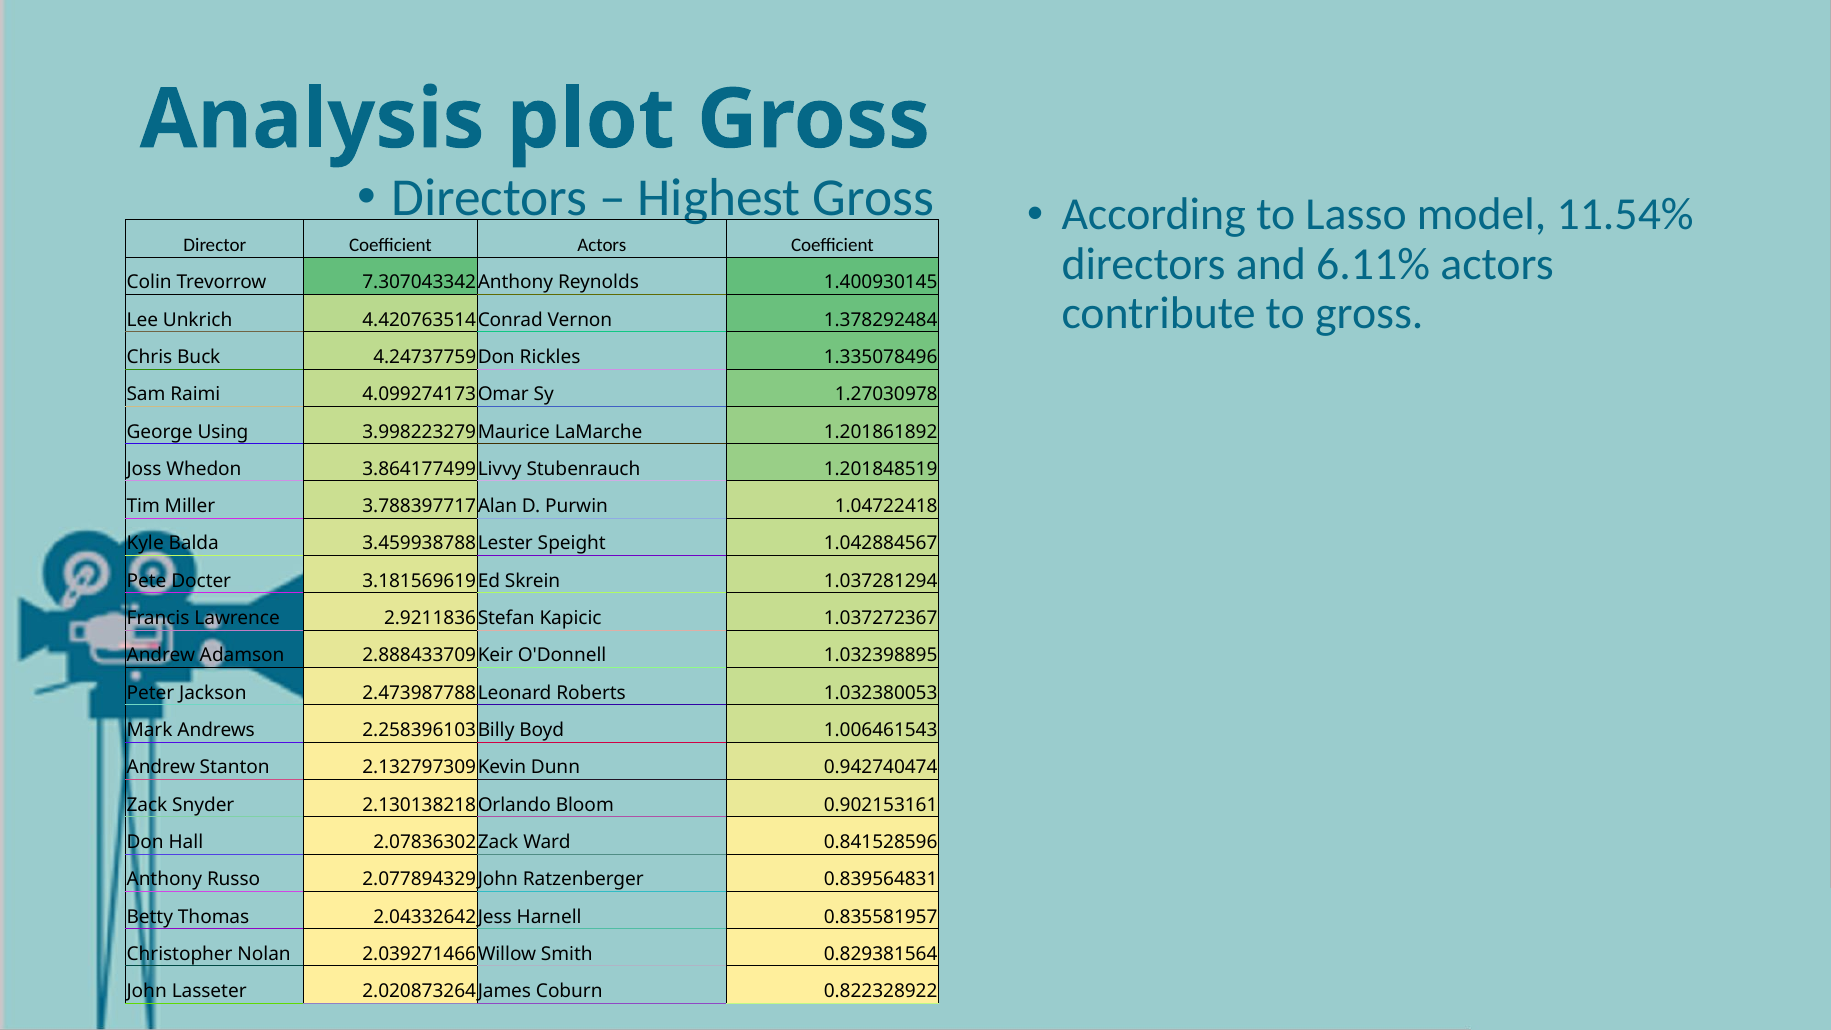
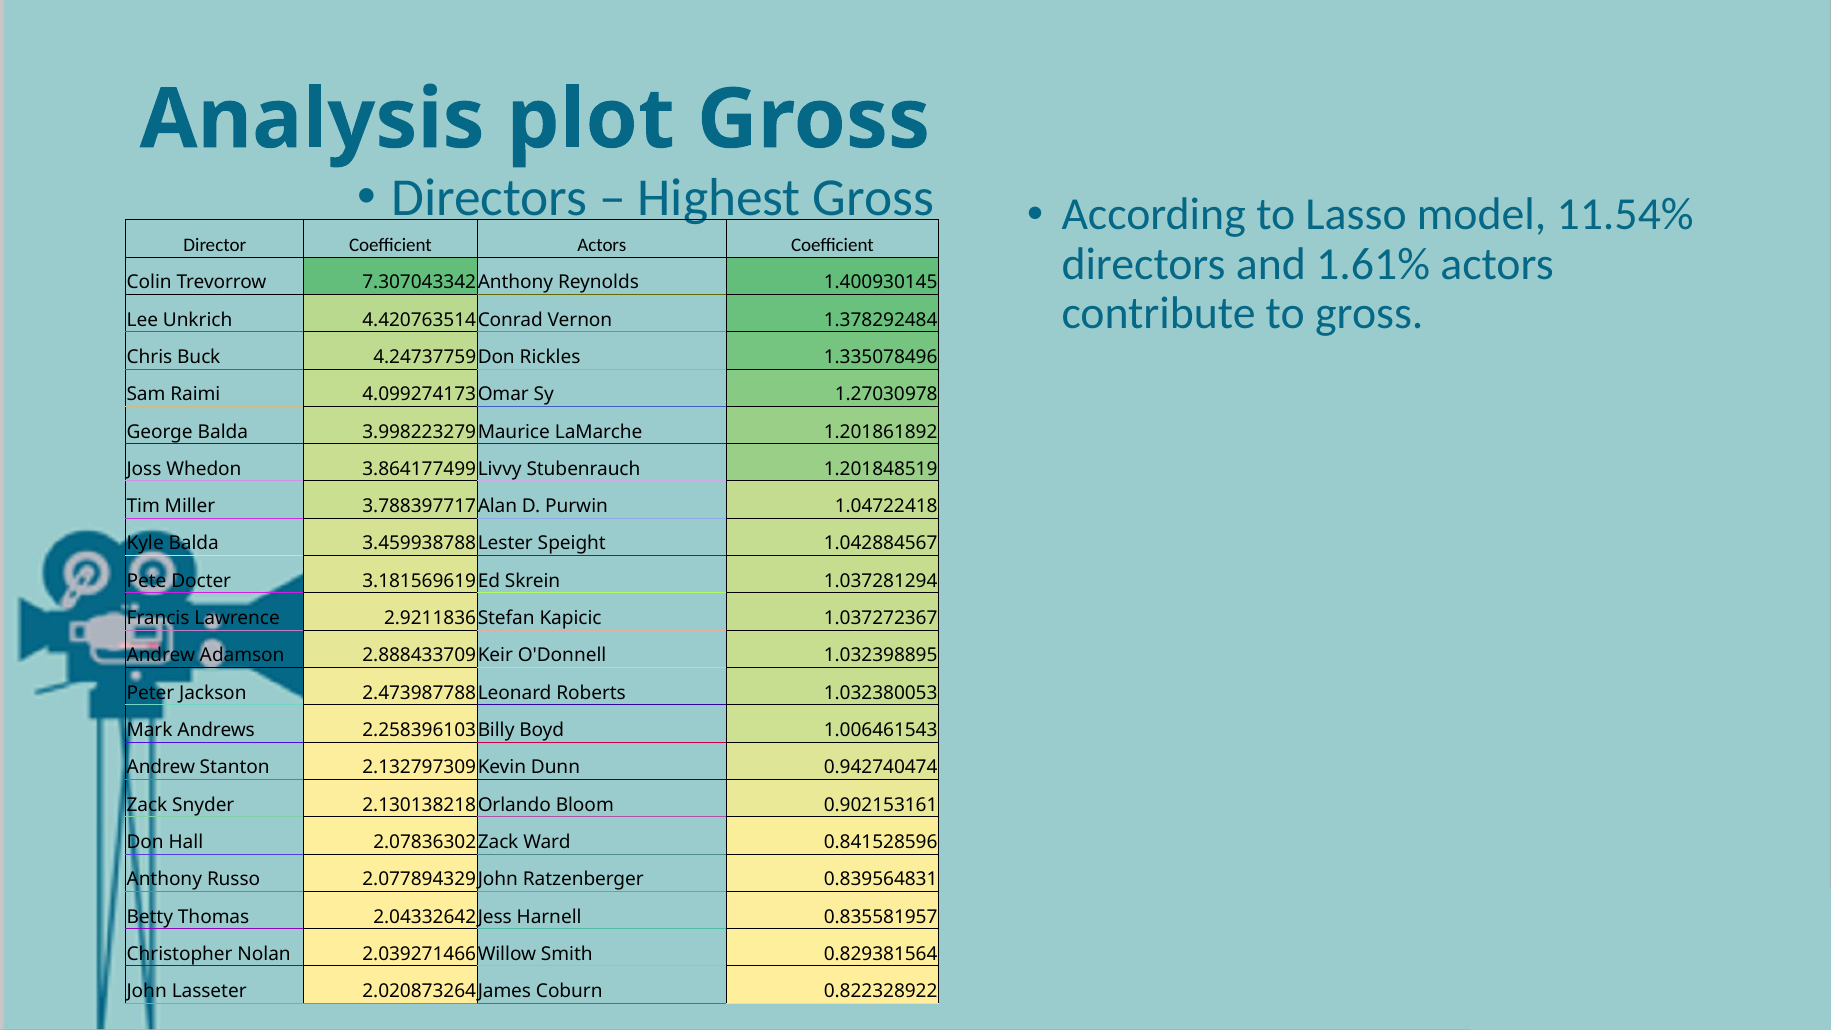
6.11%: 6.11% -> 1.61%
George Using: Using -> Balda
